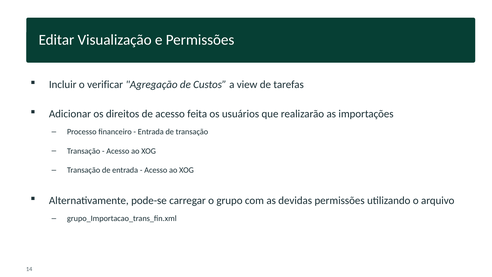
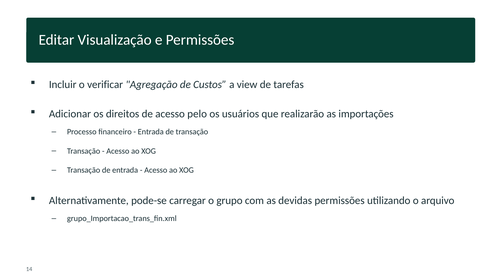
feita: feita -> pelo
